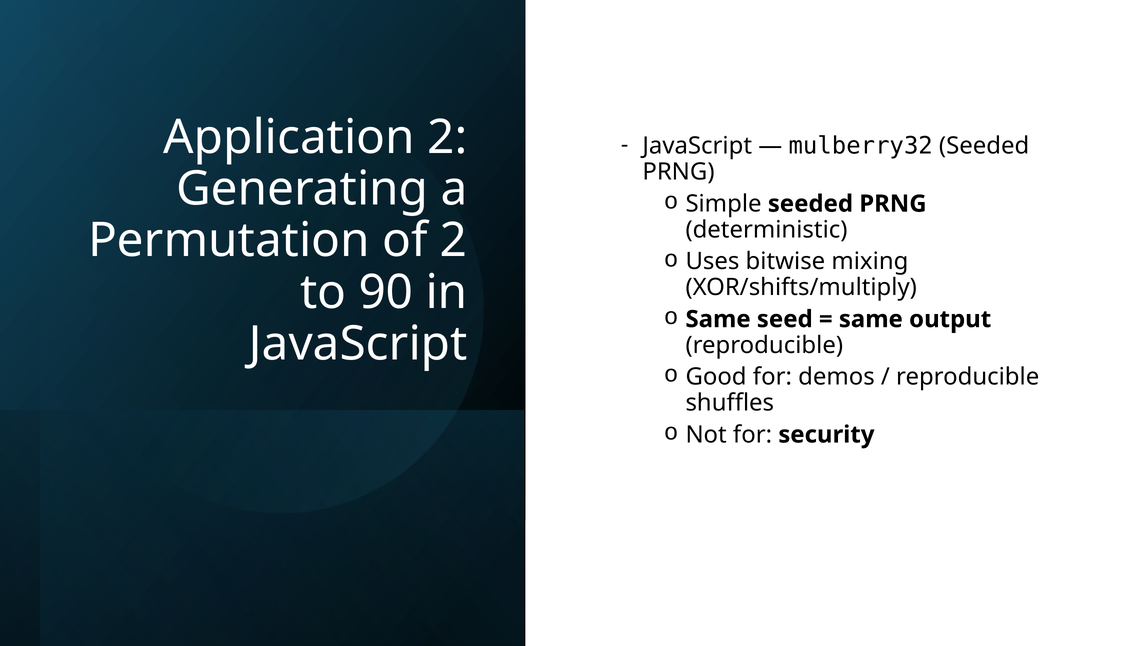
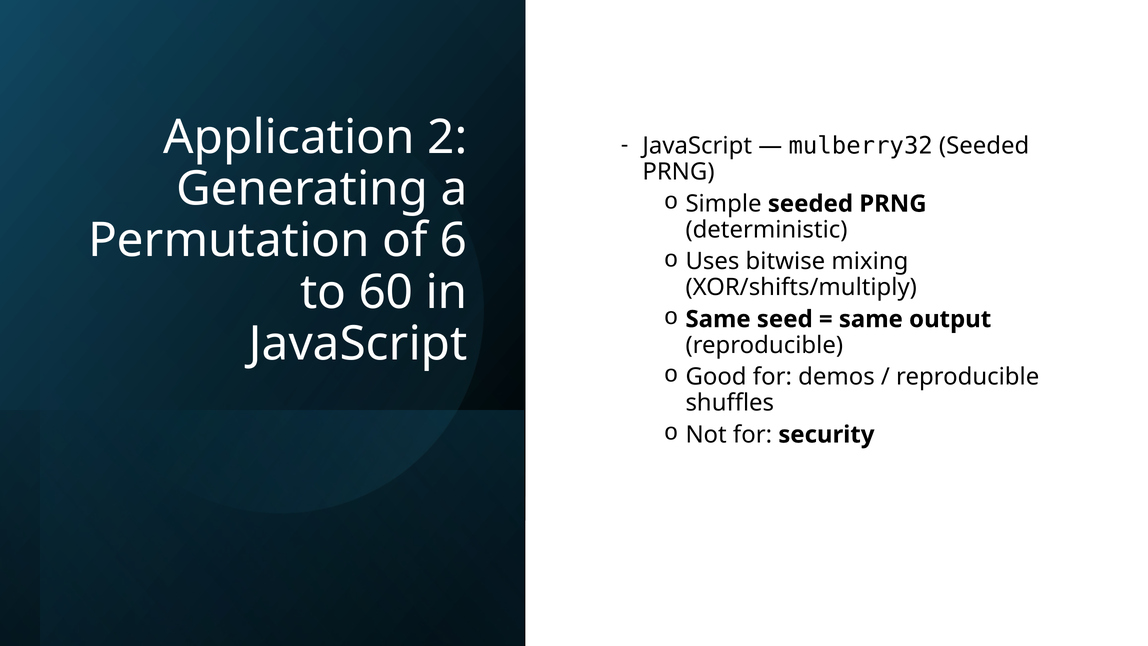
of 2: 2 -> 6
90: 90 -> 60
